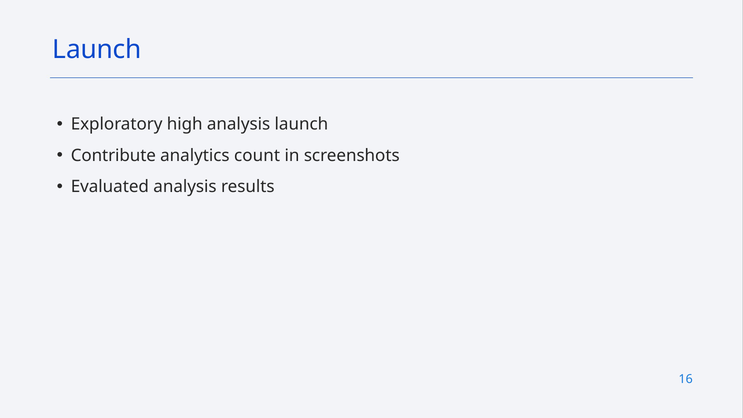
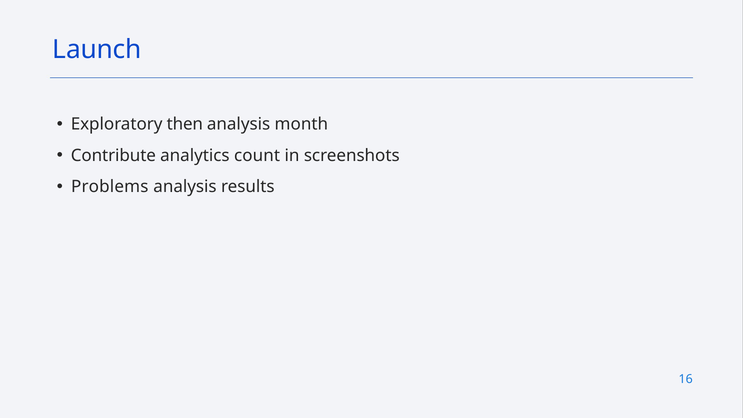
high: high -> then
analysis launch: launch -> month
Evaluated: Evaluated -> Problems
